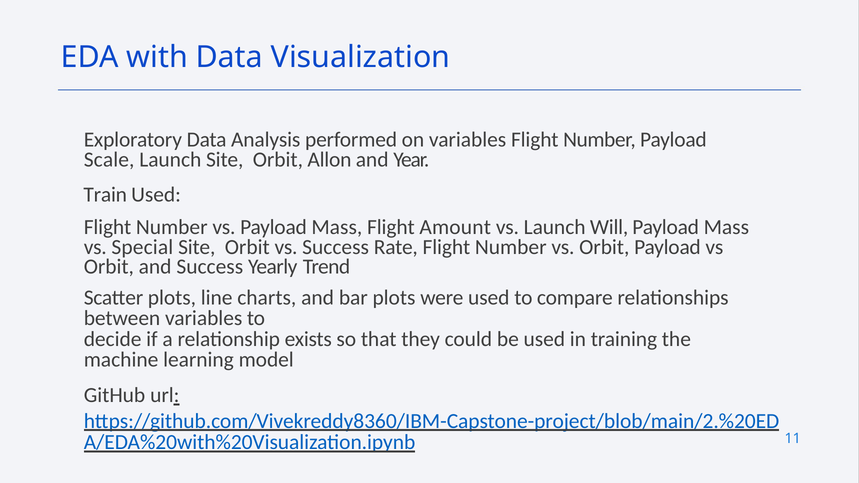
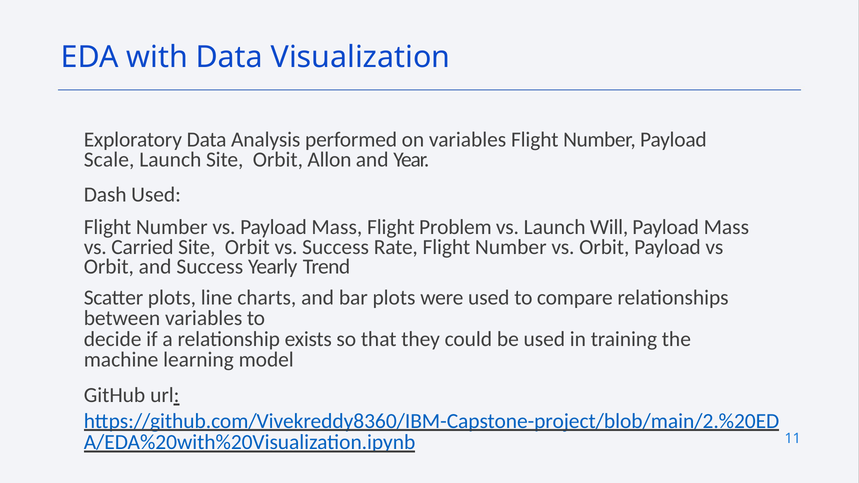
Train: Train -> Dash
Amount: Amount -> Problem
Special: Special -> Carried
